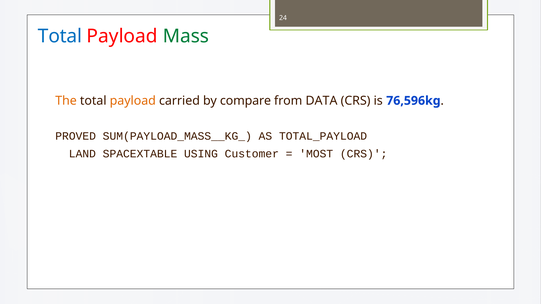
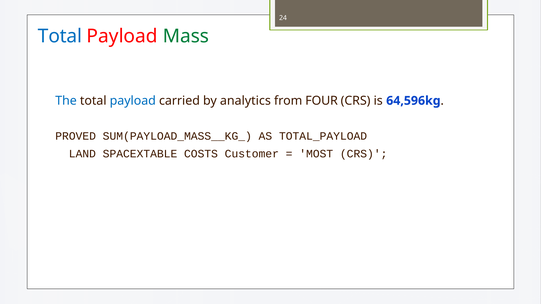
The colour: orange -> blue
payload at (133, 101) colour: orange -> blue
compare: compare -> analytics
DATA: DATA -> FOUR
76,596kg: 76,596kg -> 64,596kg
USING: USING -> COSTS
